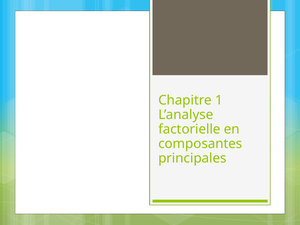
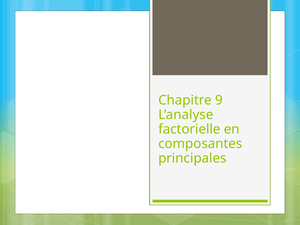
1: 1 -> 9
